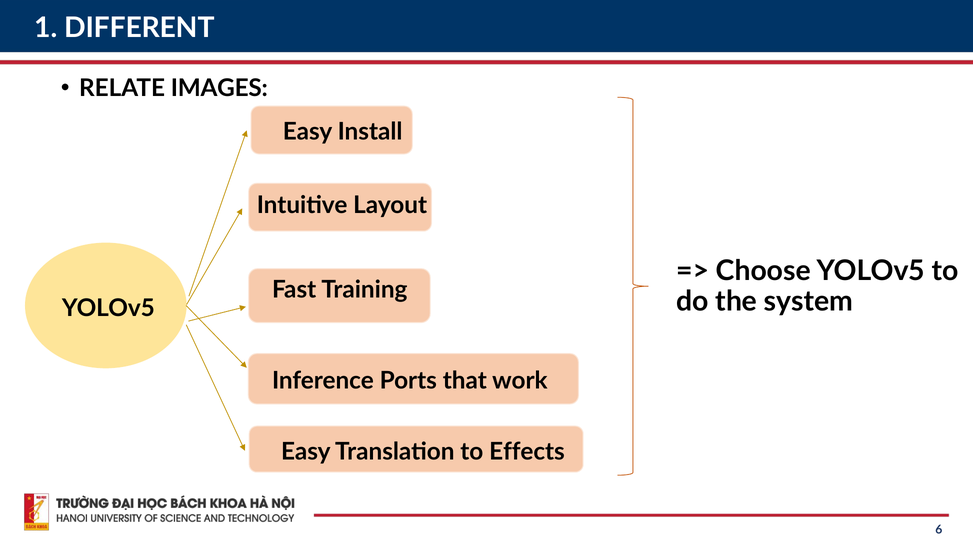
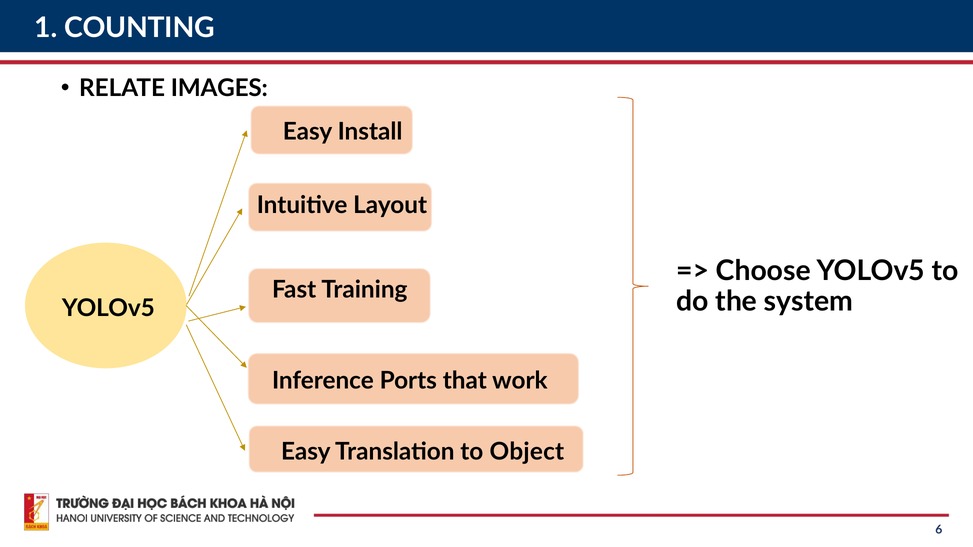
DIFFERENT: DIFFERENT -> COUNTING
Effects: Effects -> Object
